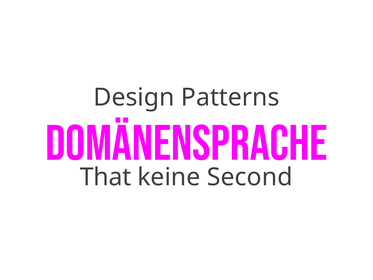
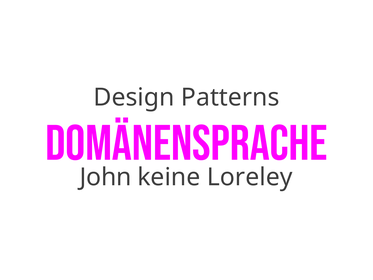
That: That -> John
Second: Second -> Loreley
